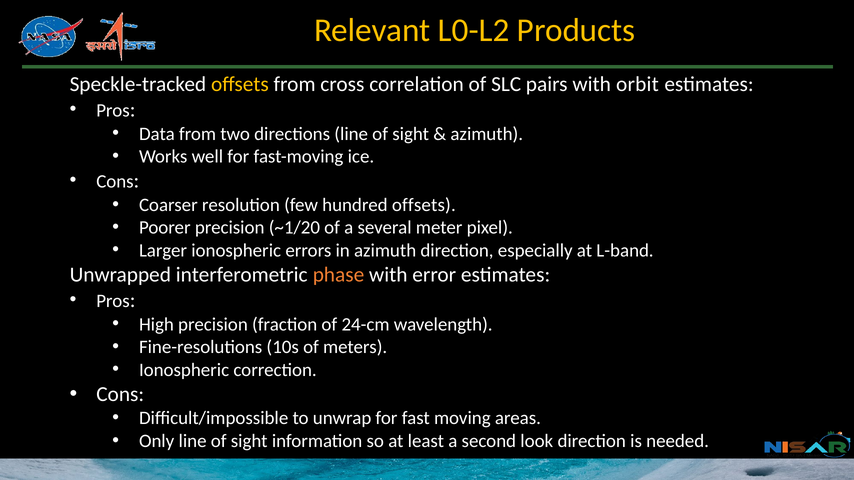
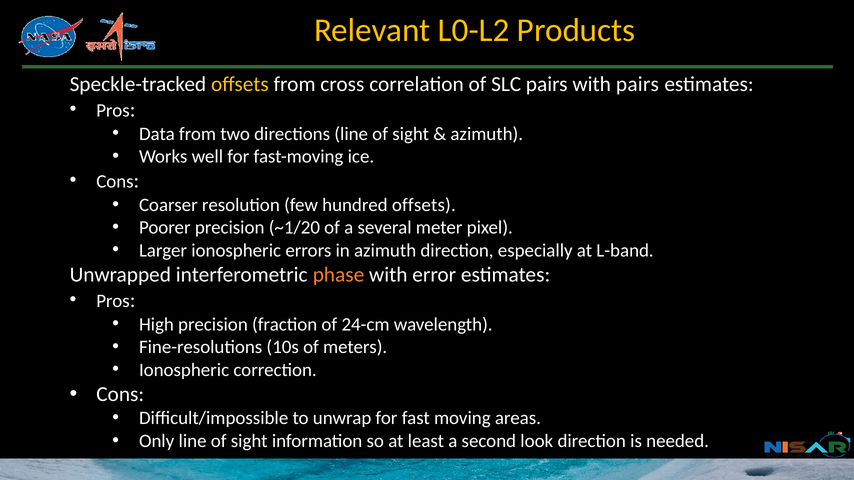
with orbit: orbit -> pairs
